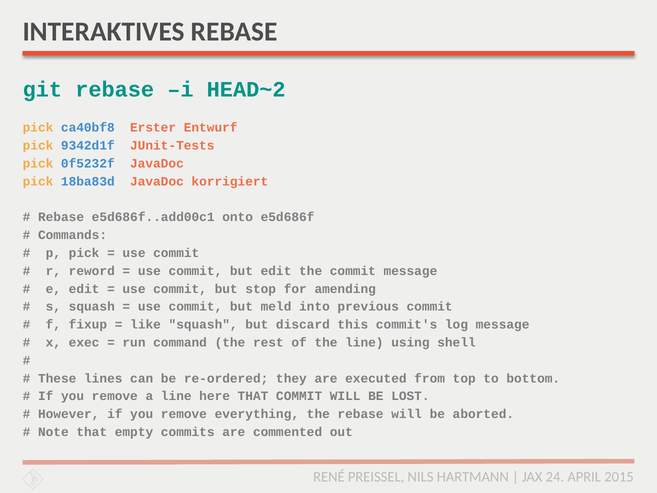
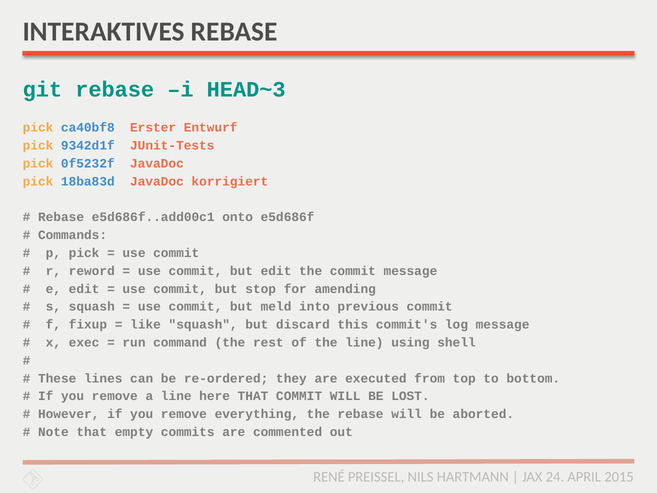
HEAD~2: HEAD~2 -> HEAD~3
